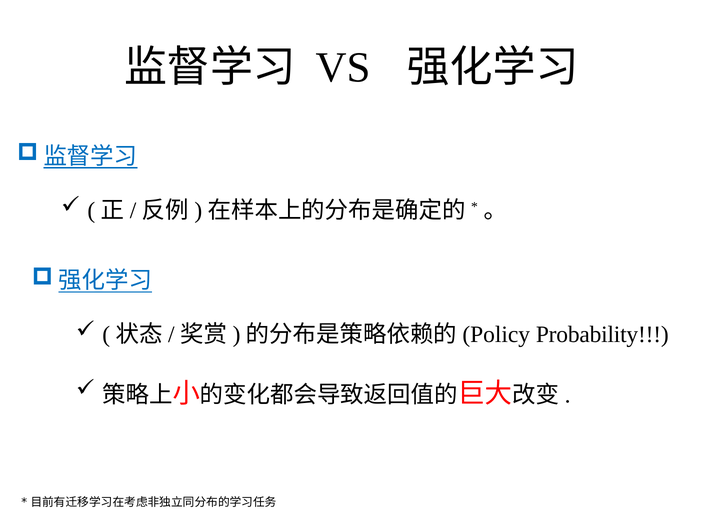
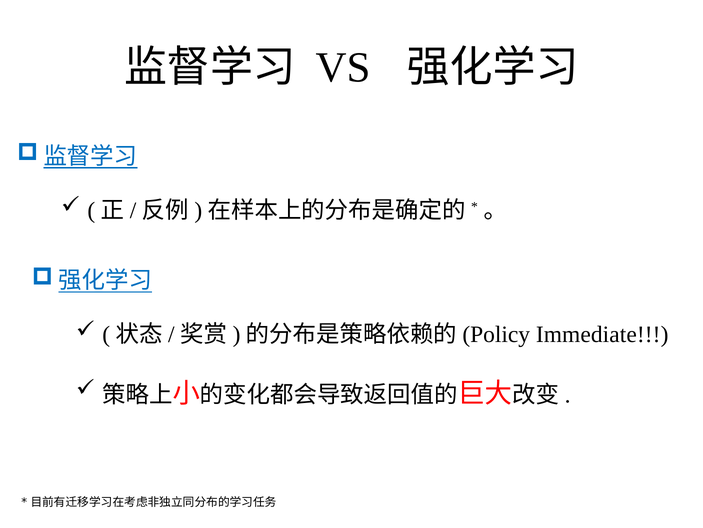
Probability: Probability -> Immediate
